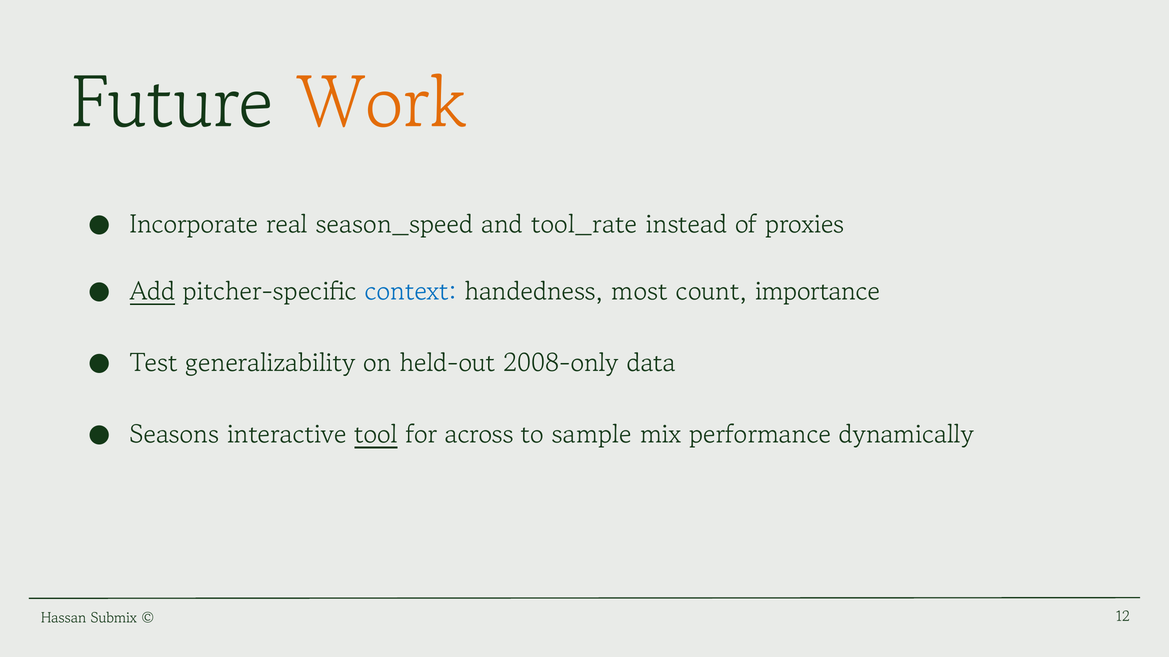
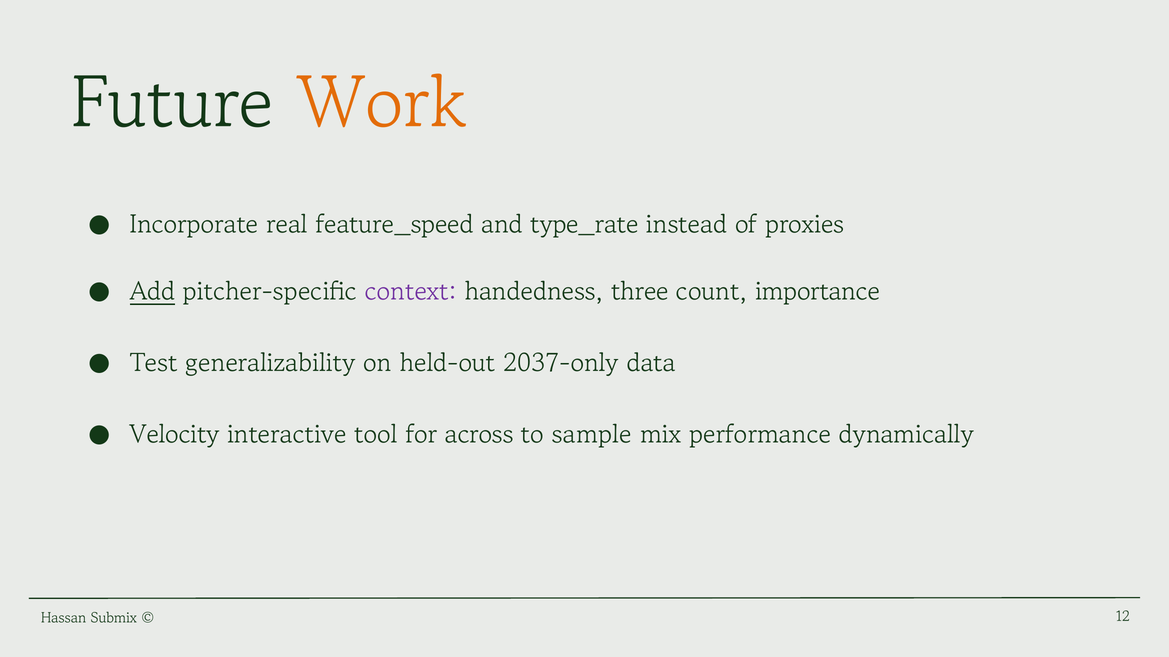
season_speed: season_speed -> feature_speed
tool_rate: tool_rate -> type_rate
context colour: blue -> purple
most: most -> three
2008-only: 2008-only -> 2037-only
Seasons: Seasons -> Velocity
tool underline: present -> none
